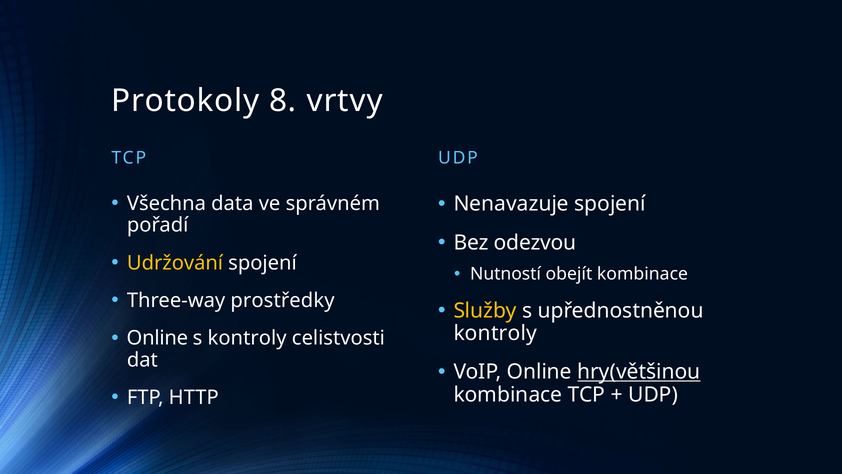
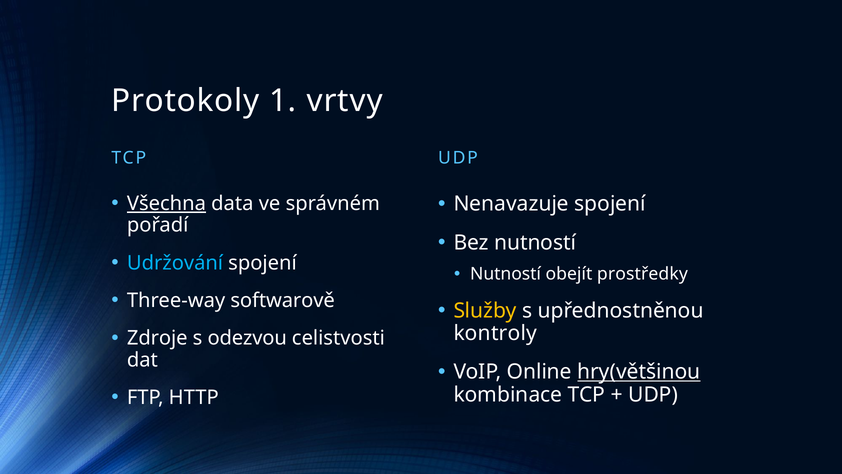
8: 8 -> 1
Všechna underline: none -> present
Bez odezvou: odezvou -> nutností
Udržování colour: yellow -> light blue
obejít kombinace: kombinace -> prostředky
prostředky: prostředky -> softwarově
Online at (157, 338): Online -> Zdroje
s kontroly: kontroly -> odezvou
